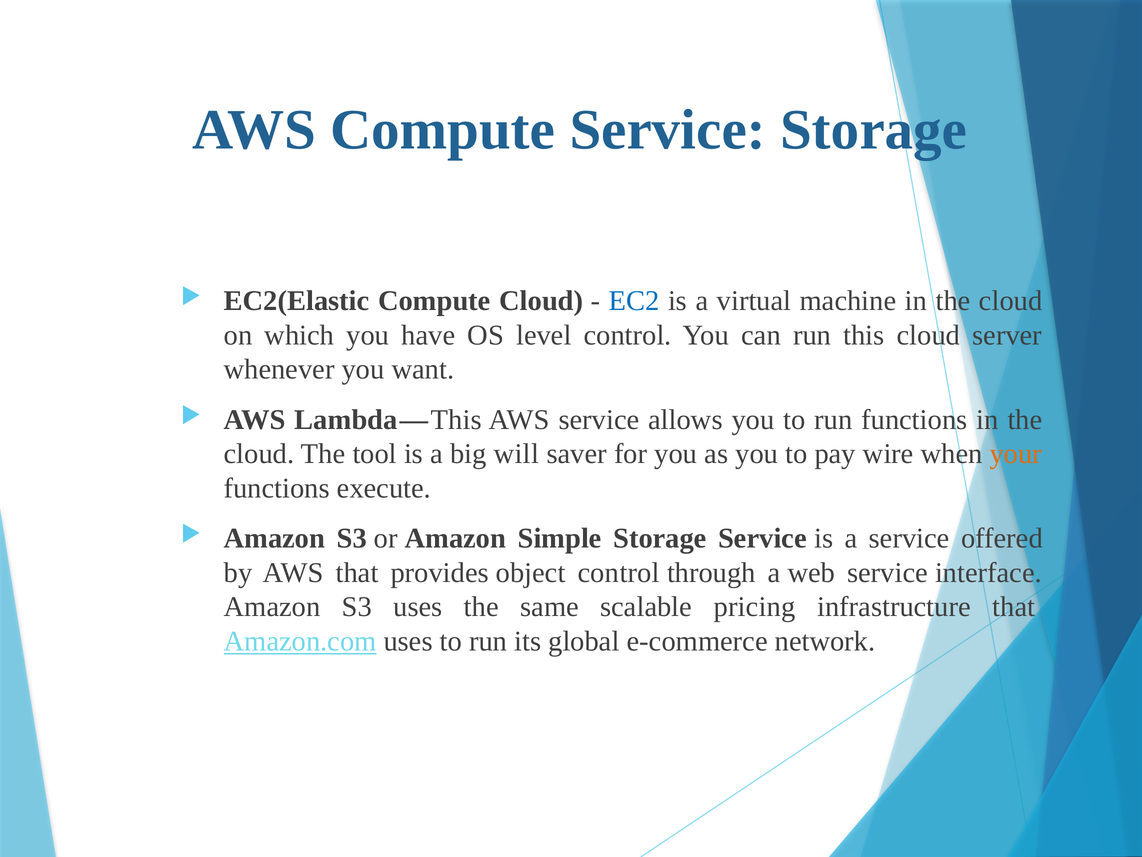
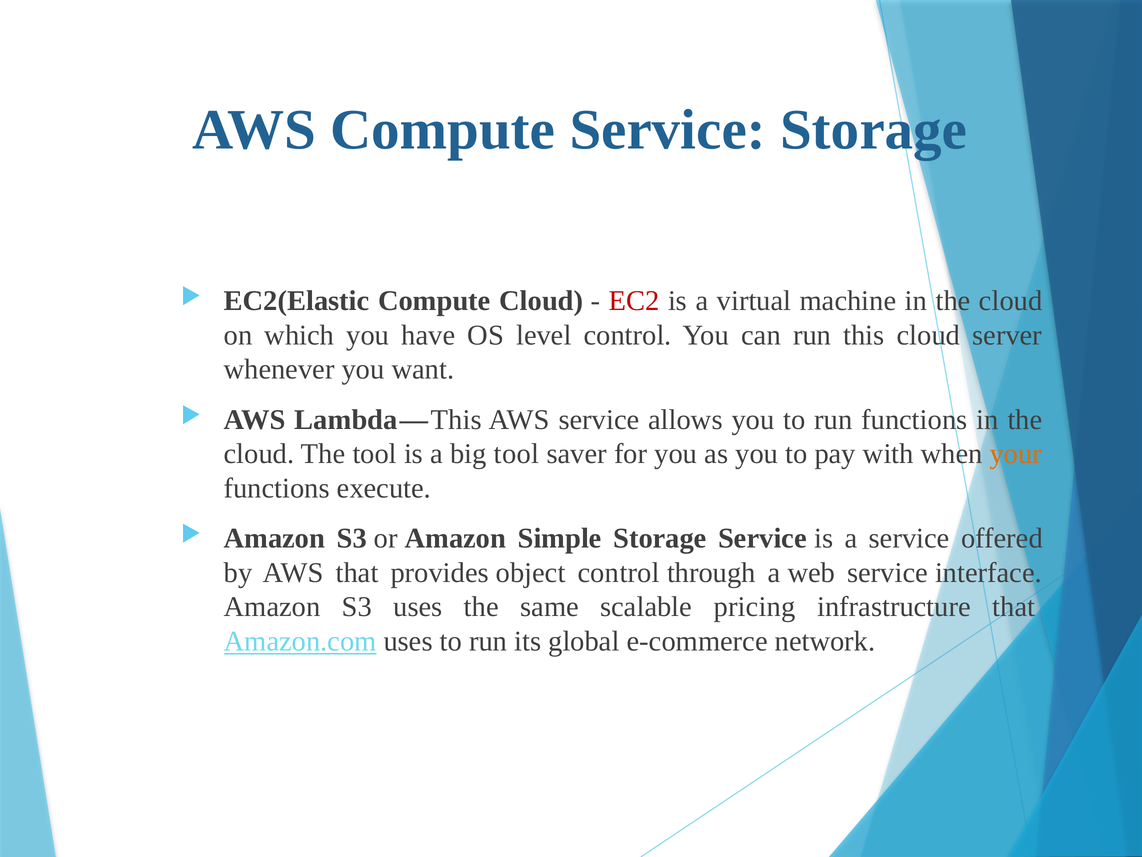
EC2 colour: blue -> red
big will: will -> tool
wire: wire -> with
